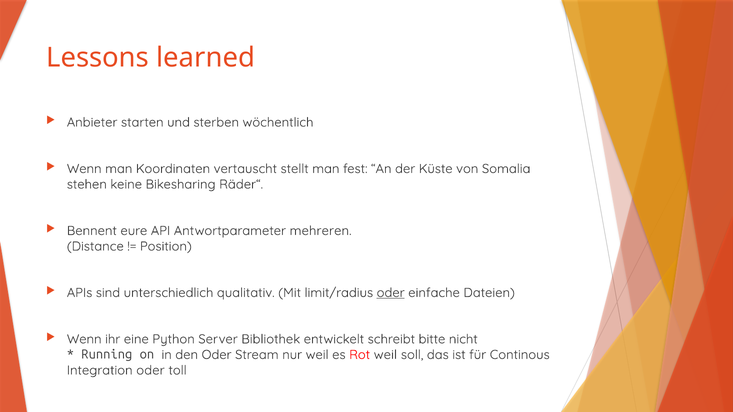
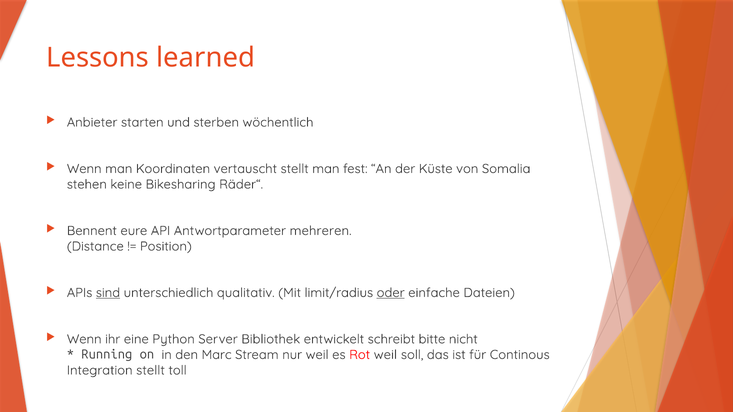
sind underline: none -> present
den Oder: Oder -> Marc
Integration oder: oder -> stellt
